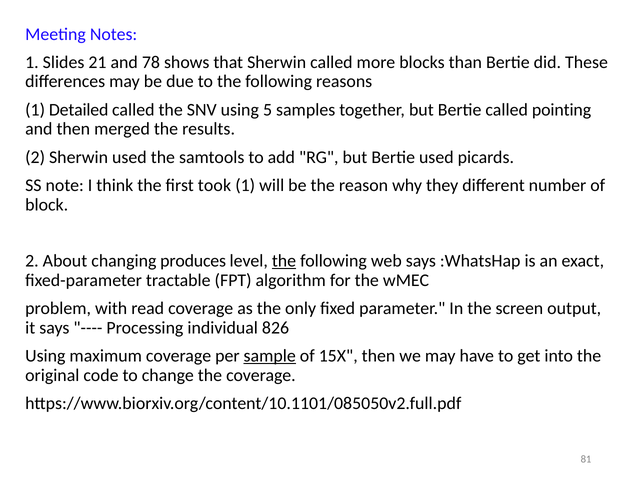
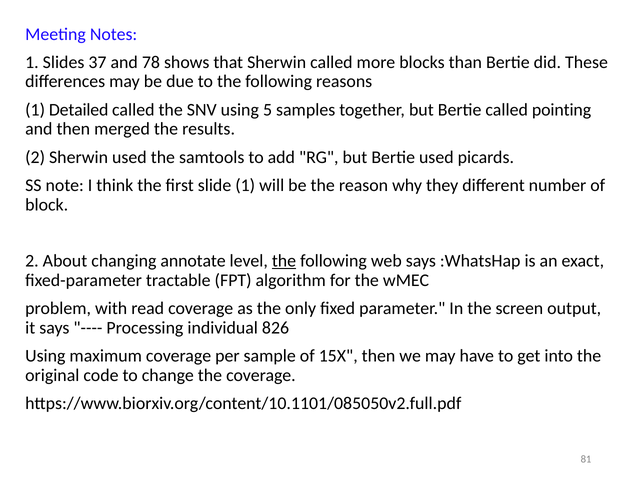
21: 21 -> 37
took: took -> slide
produces: produces -> annotate
sample underline: present -> none
